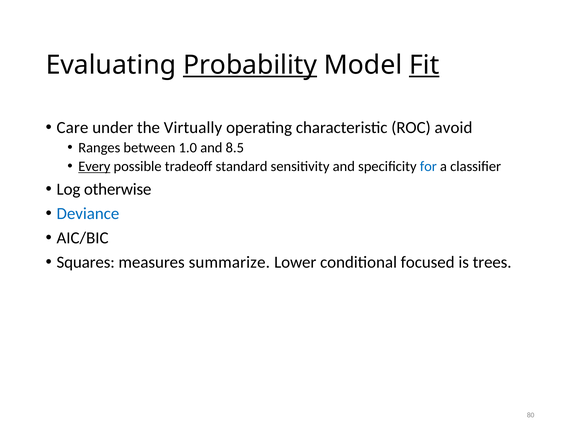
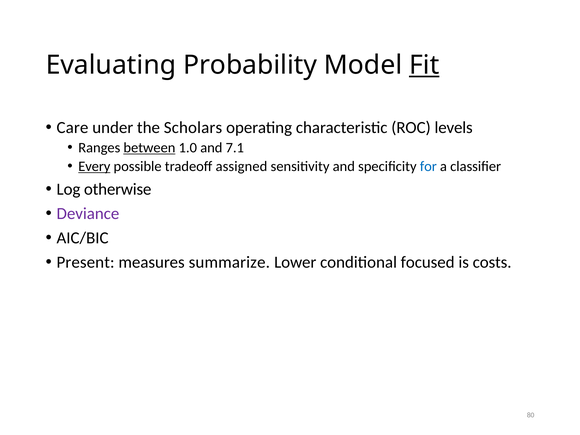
Probability underline: present -> none
Virtually: Virtually -> Scholars
avoid: avoid -> levels
between underline: none -> present
8.5: 8.5 -> 7.1
standard: standard -> assigned
Deviance colour: blue -> purple
Squares: Squares -> Present
trees: trees -> costs
